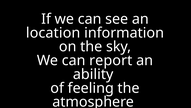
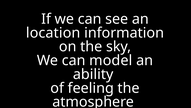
report: report -> model
